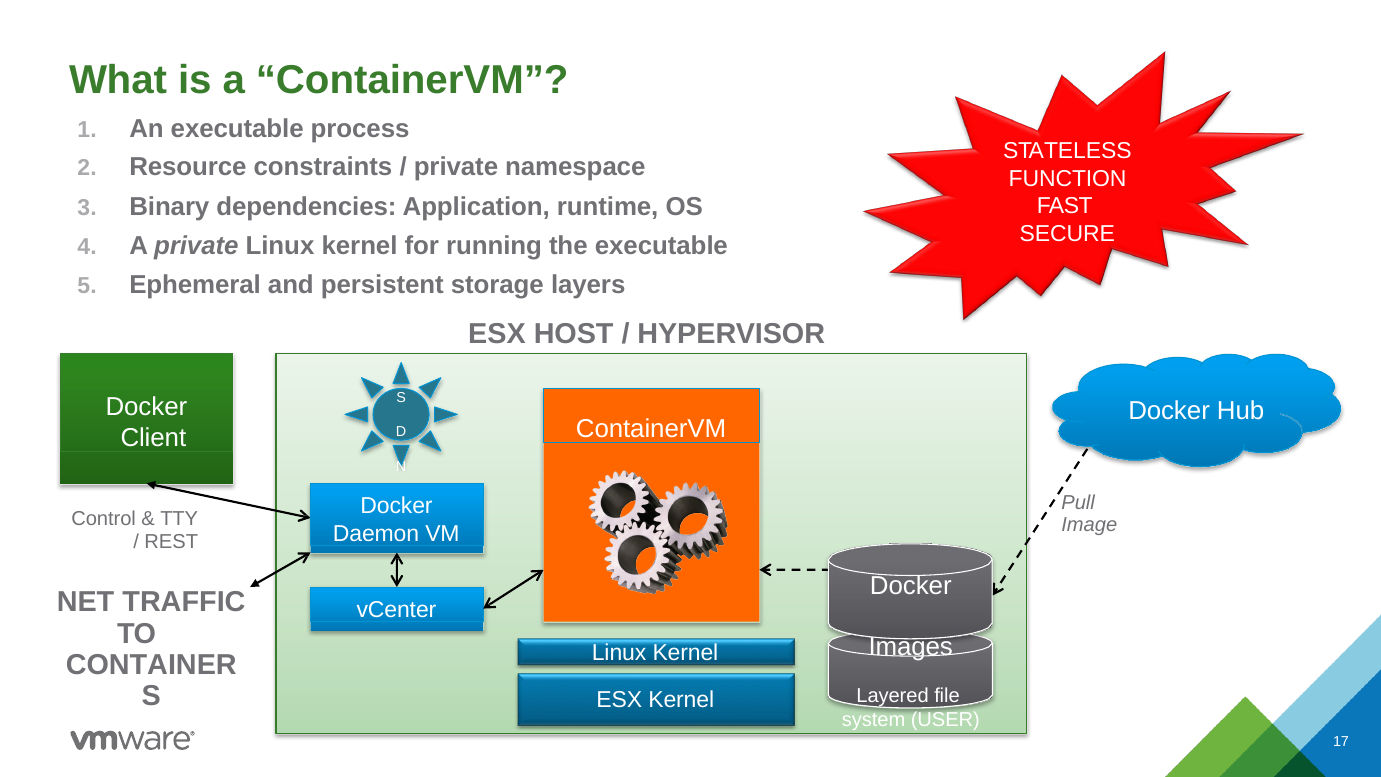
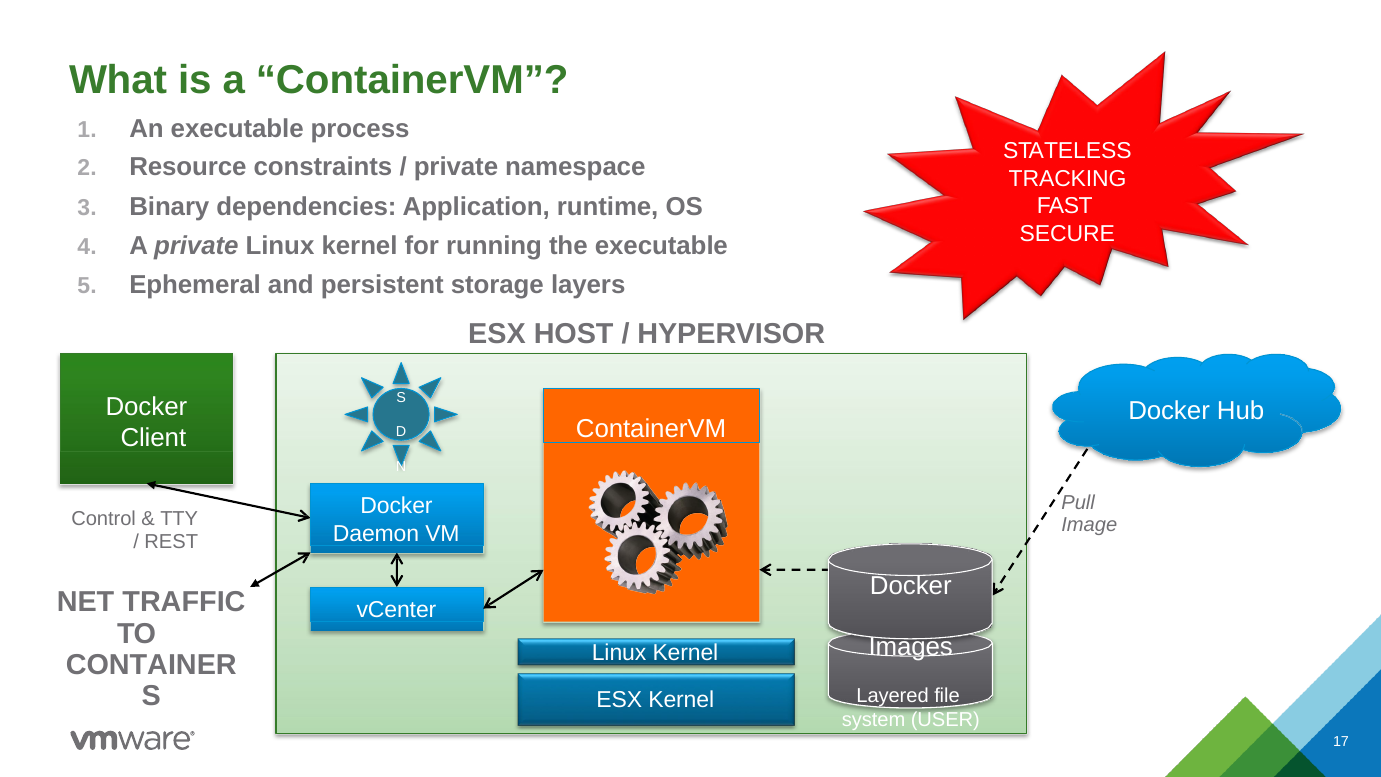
FUNCTION: FUNCTION -> TRACKING
